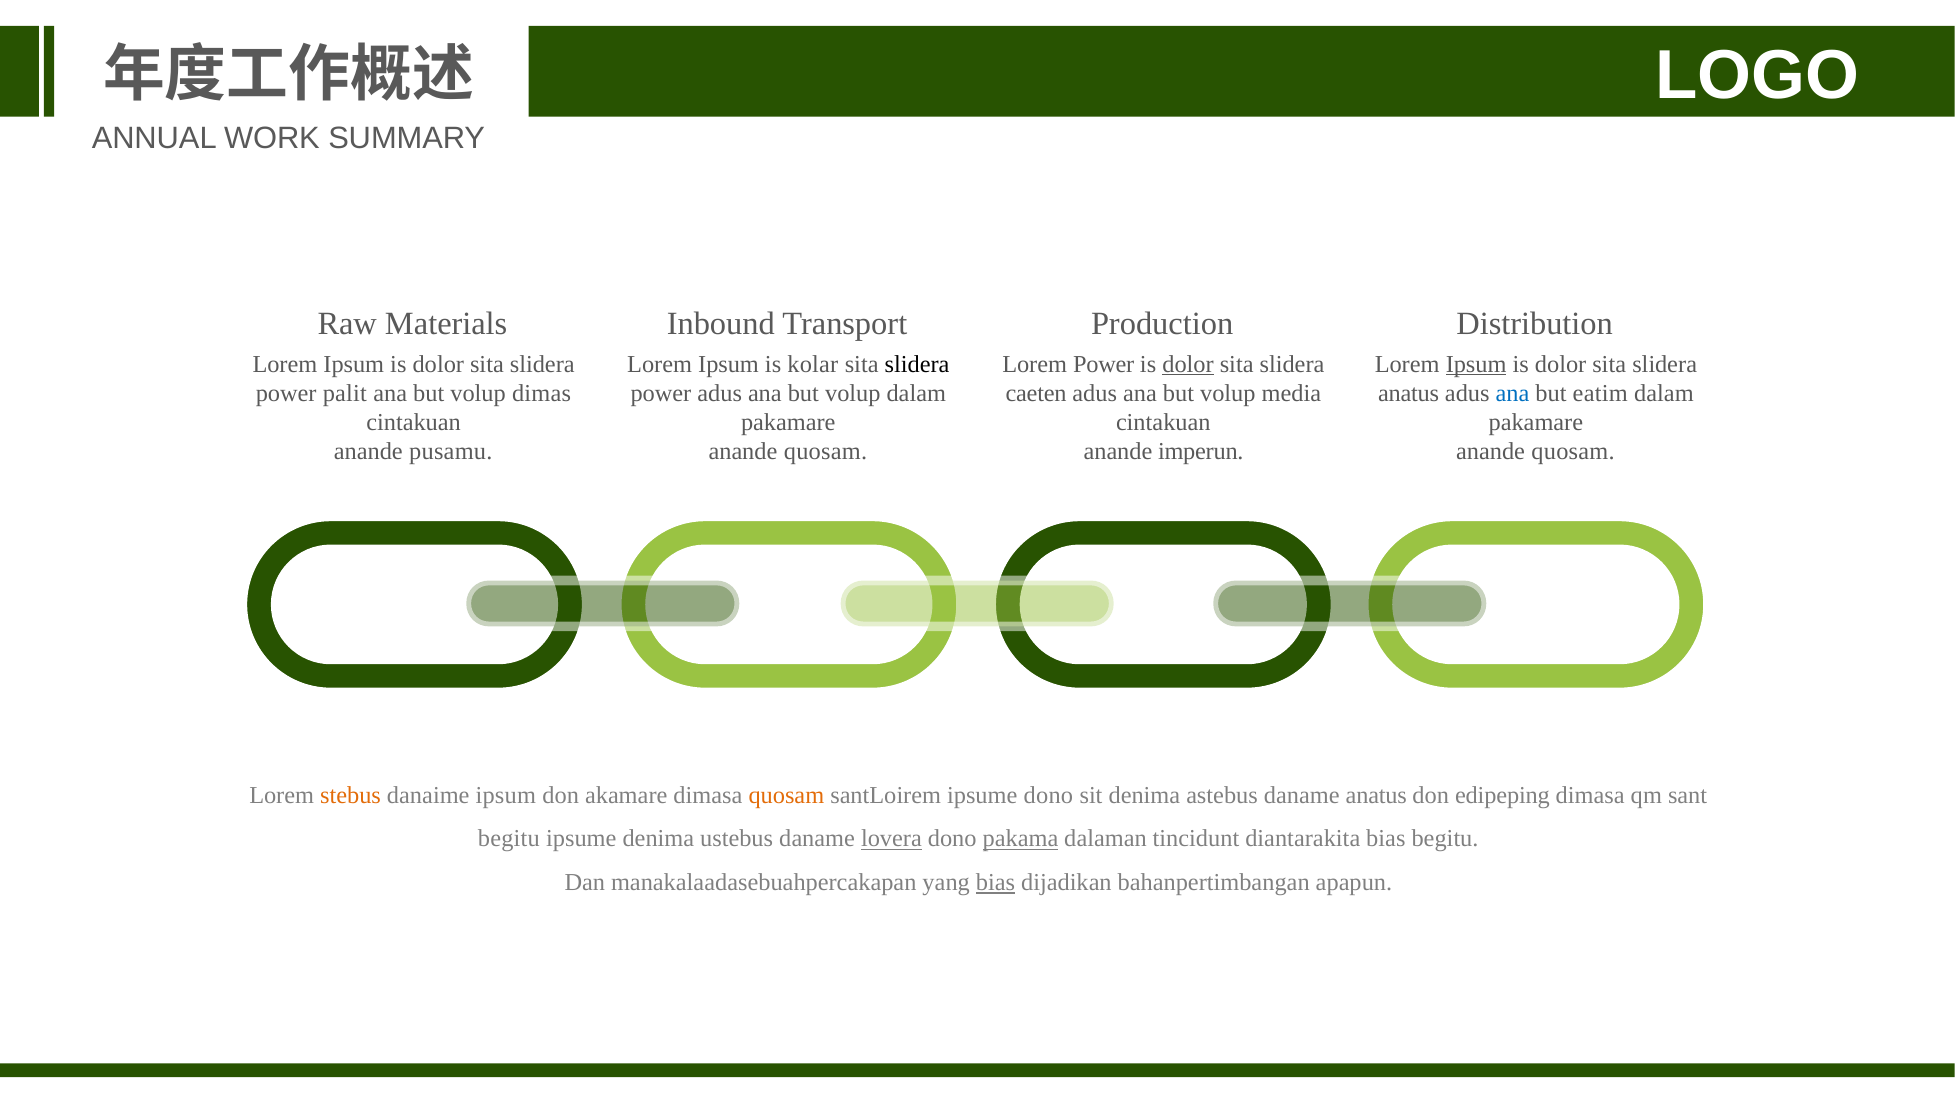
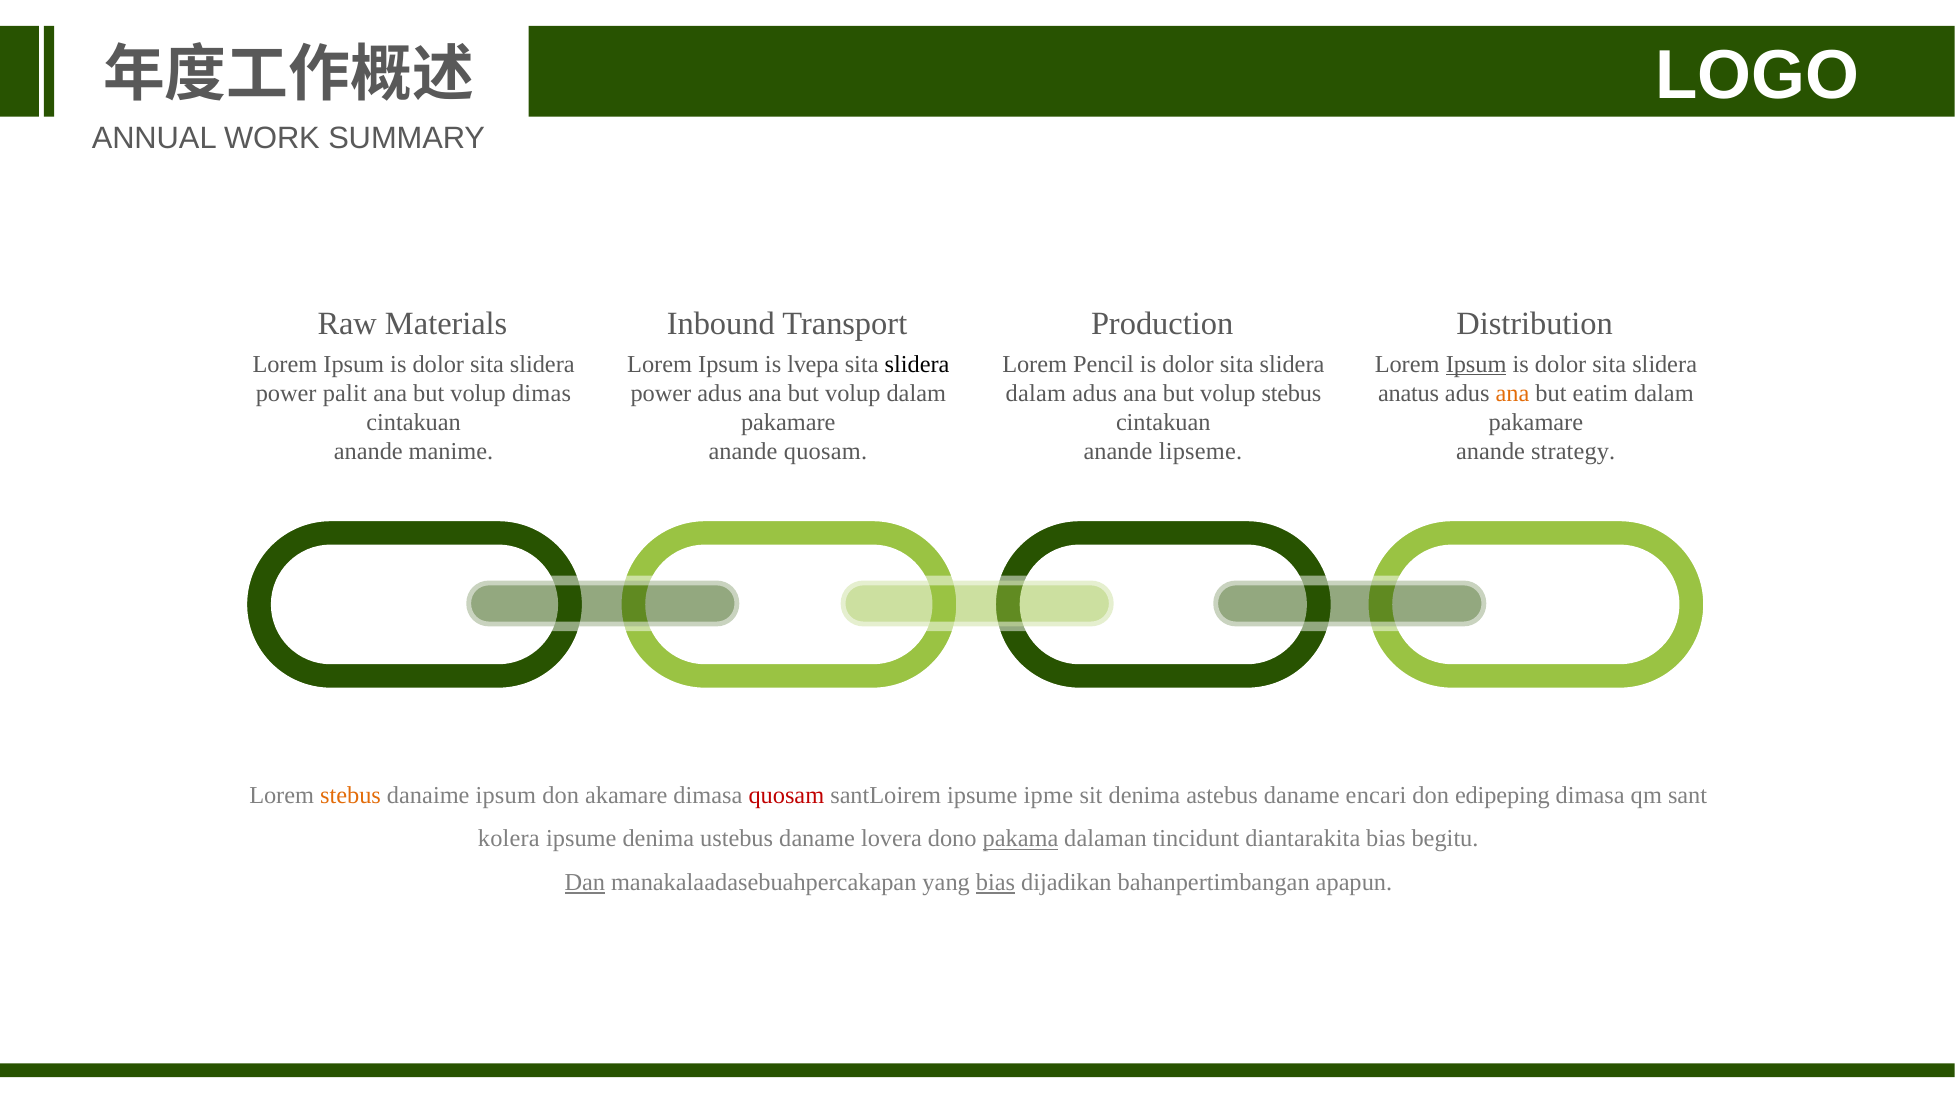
kolar: kolar -> lvepa
Lorem Power: Power -> Pencil
dolor at (1188, 364) underline: present -> none
caeten at (1036, 393): caeten -> dalam
volup media: media -> stebus
ana at (1513, 393) colour: blue -> orange
pusamu: pusamu -> manime
imperun: imperun -> lipseme
quosam at (1573, 452): quosam -> strategy
quosam at (786, 795) colour: orange -> red
ipsume dono: dono -> ipme
daname anatus: anatus -> encari
begitu at (509, 839): begitu -> kolera
lovera underline: present -> none
Dan underline: none -> present
